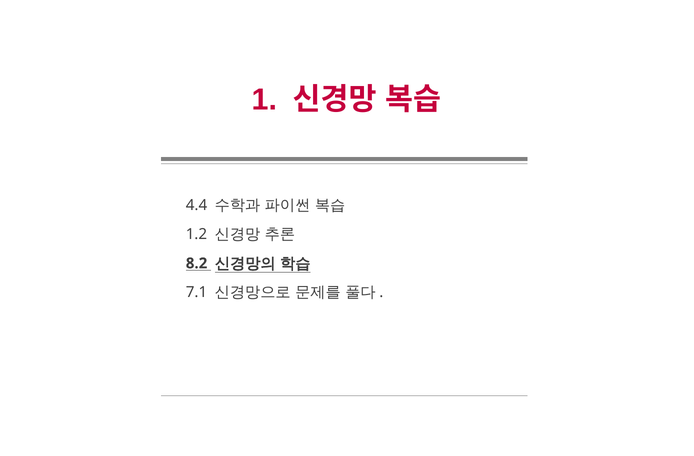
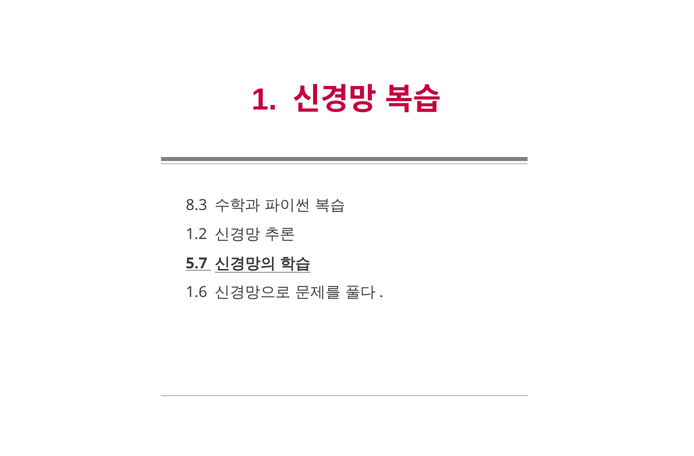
4.4: 4.4 -> 8.3
8.2: 8.2 -> 5.7
7.1: 7.1 -> 1.6
